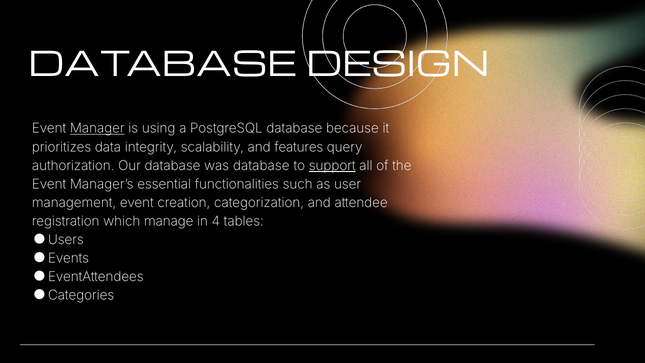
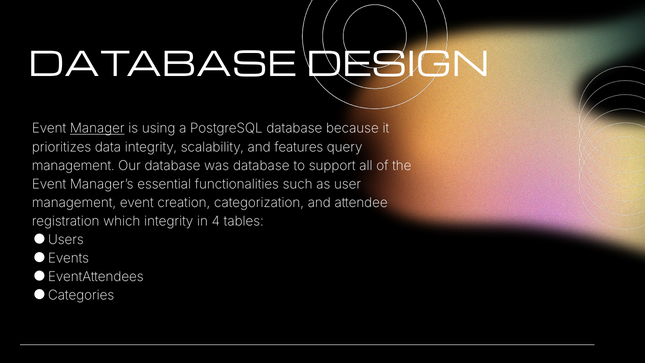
authorization at (73, 166): authorization -> management
support underline: present -> none
which manage: manage -> integrity
